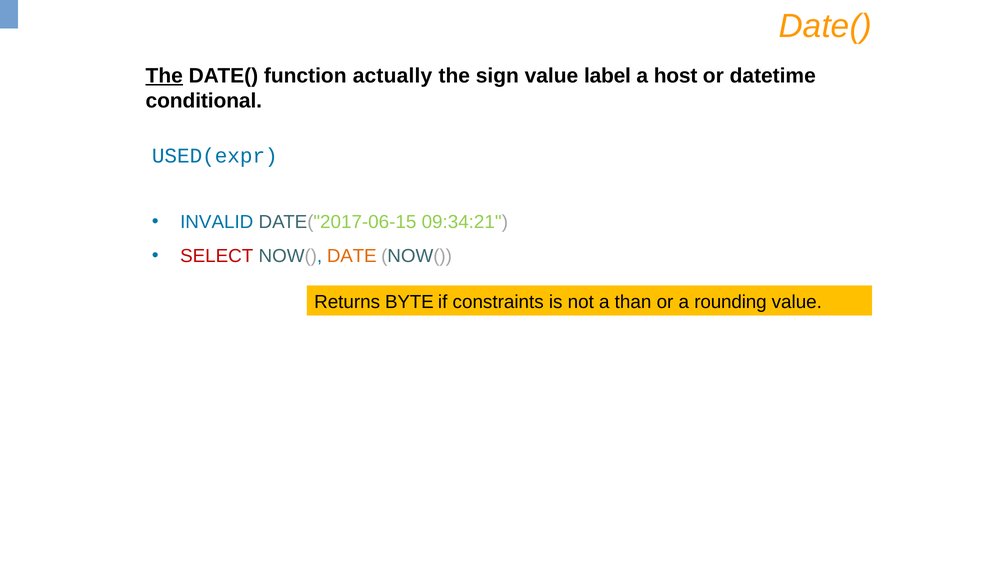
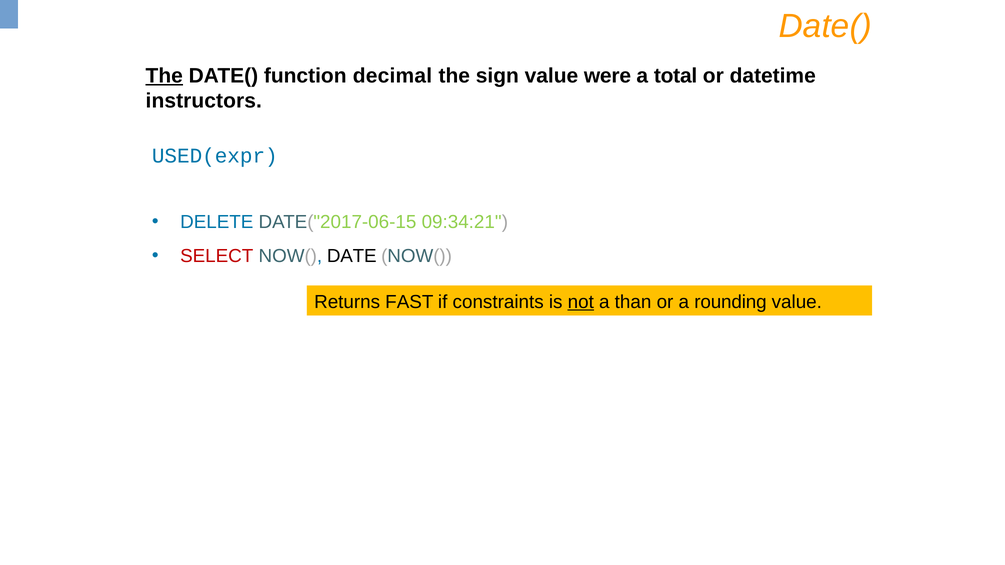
actually: actually -> decimal
label: label -> were
host: host -> total
conditional: conditional -> instructors
INVALID: INVALID -> DELETE
DATE colour: orange -> black
BYTE: BYTE -> FAST
not underline: none -> present
